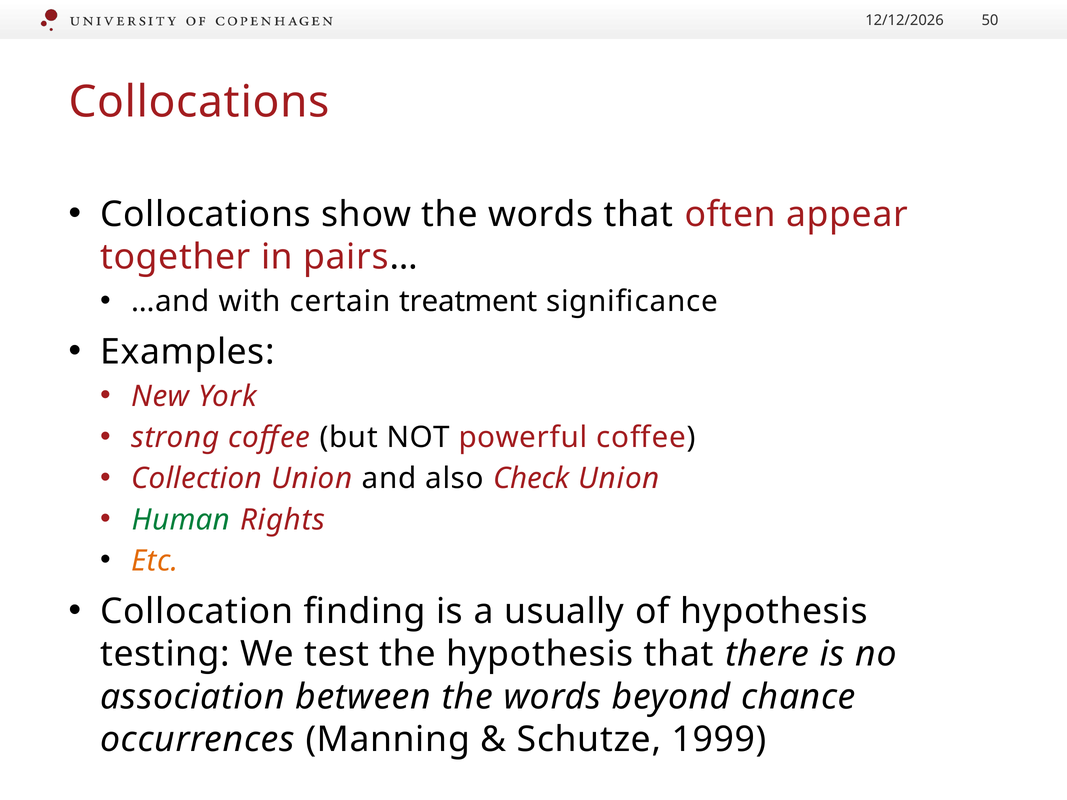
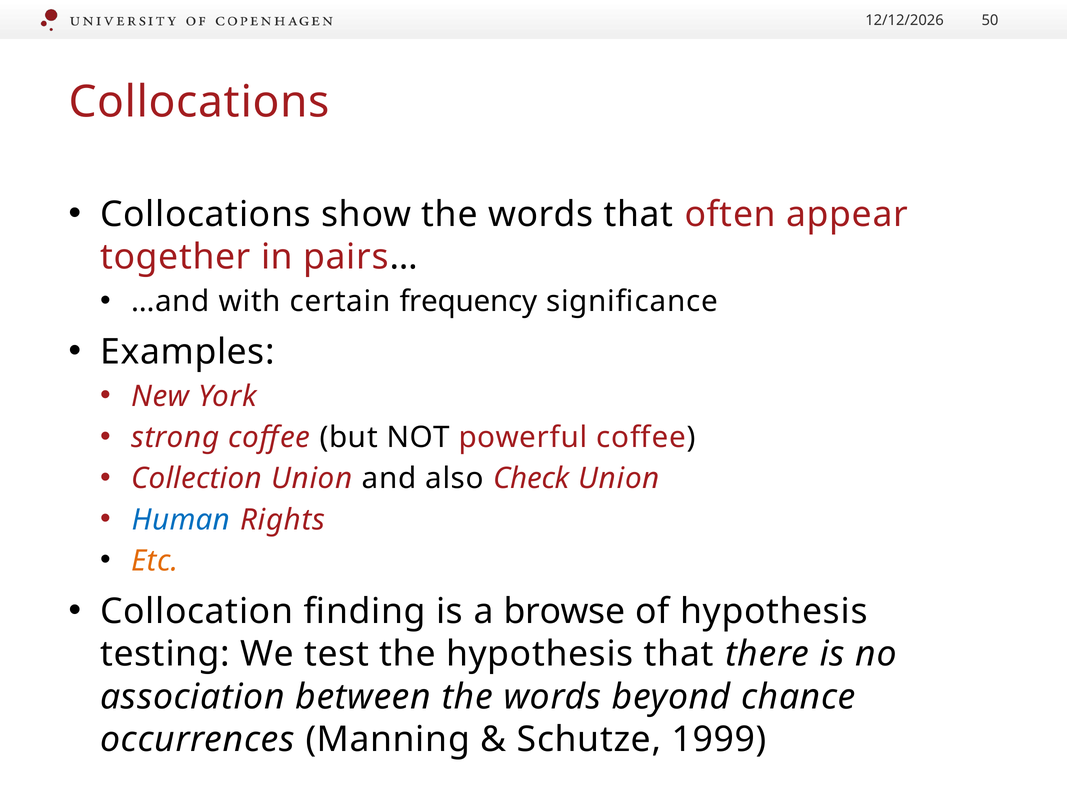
treatment: treatment -> frequency
Human colour: green -> blue
usually: usually -> browse
